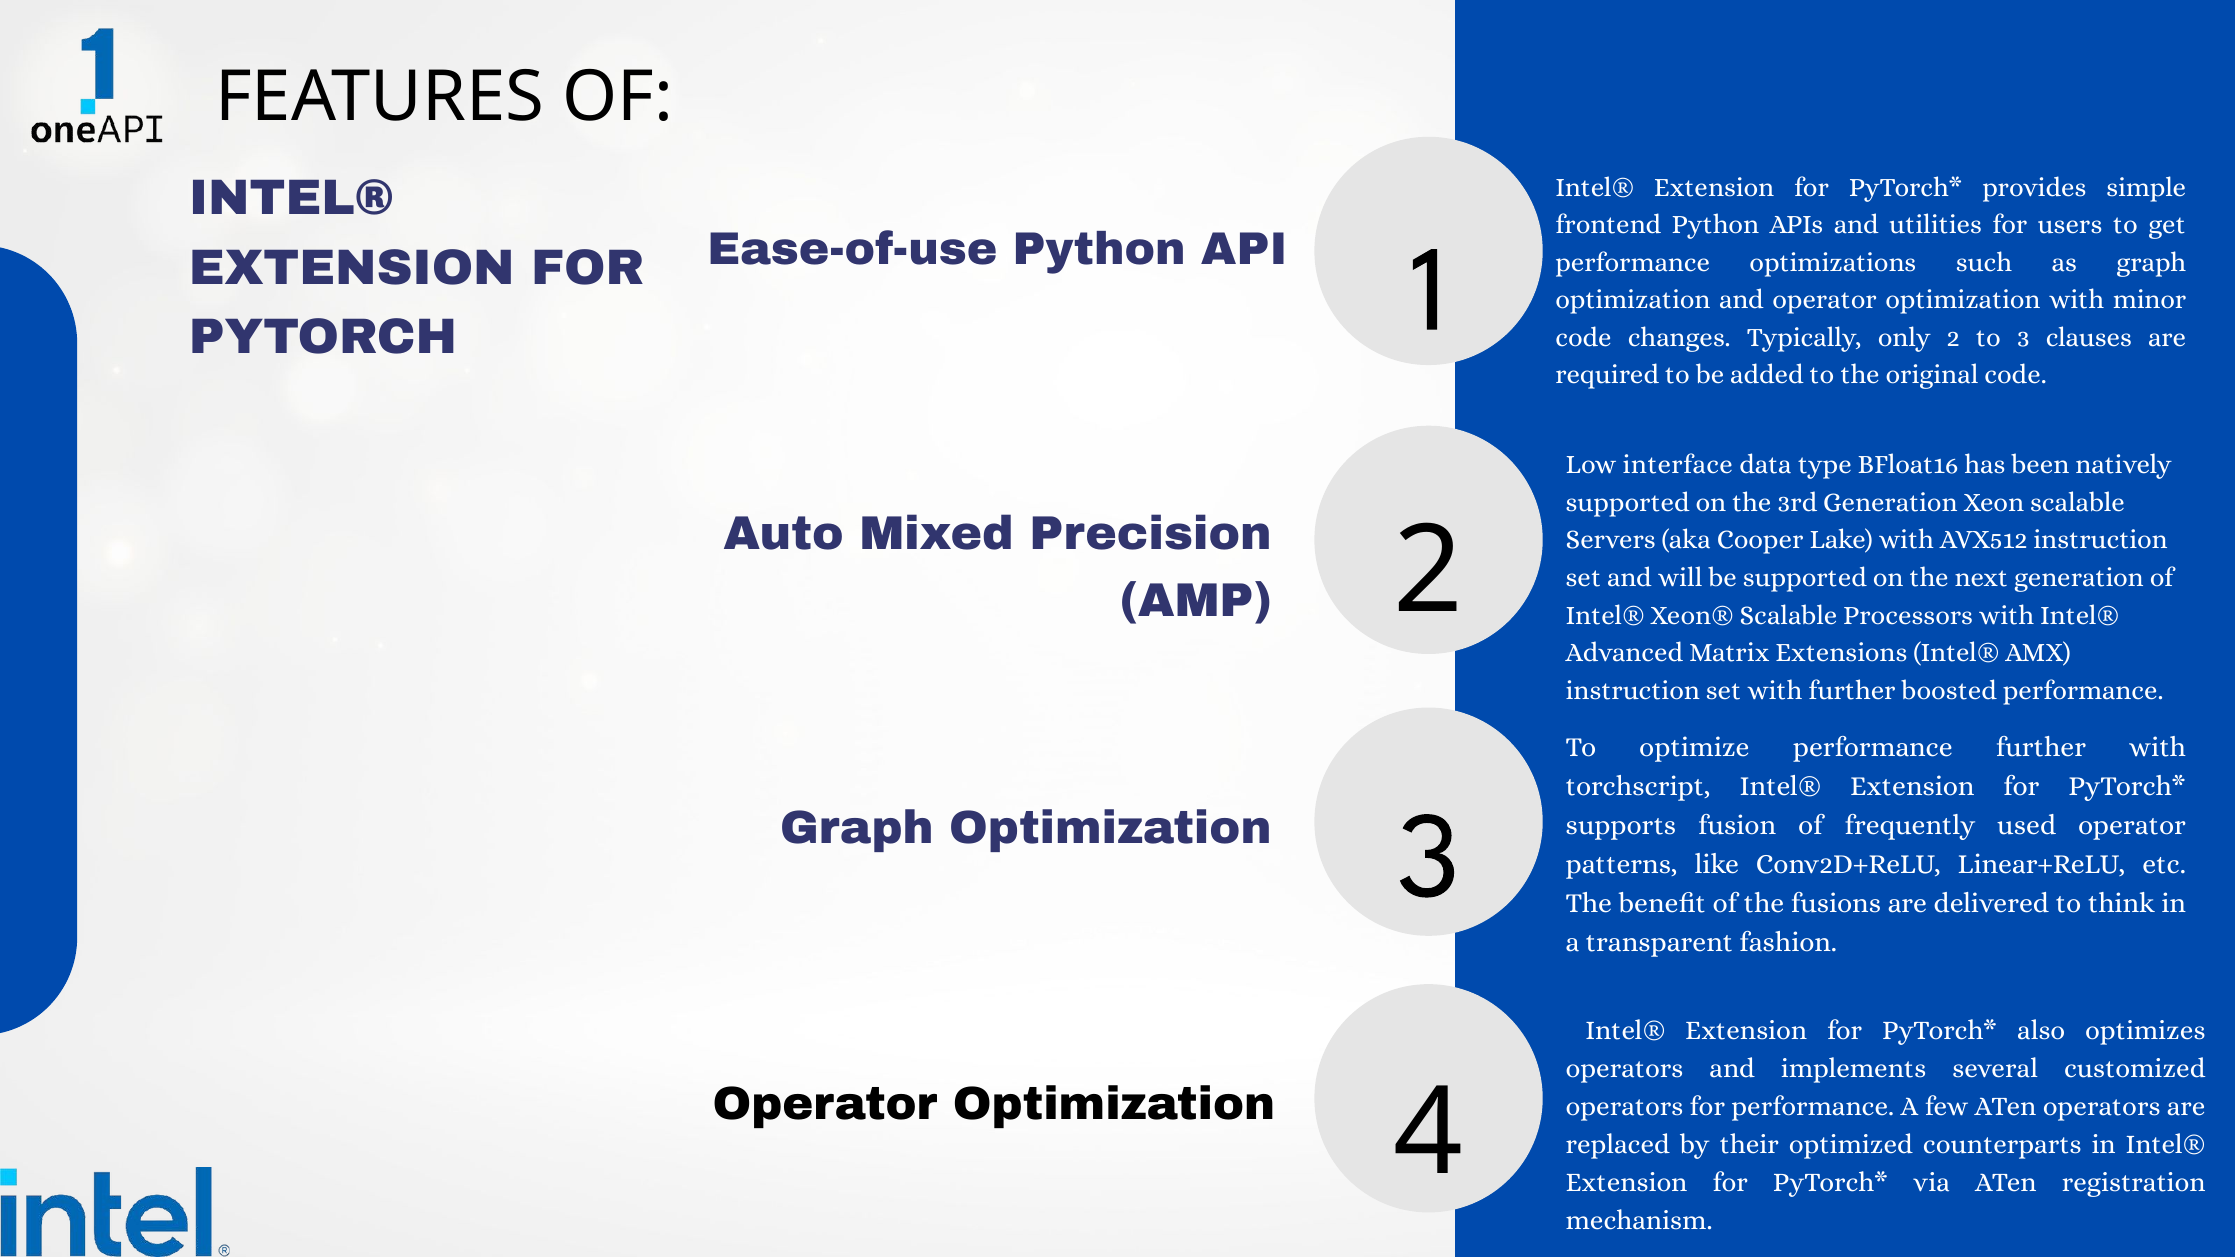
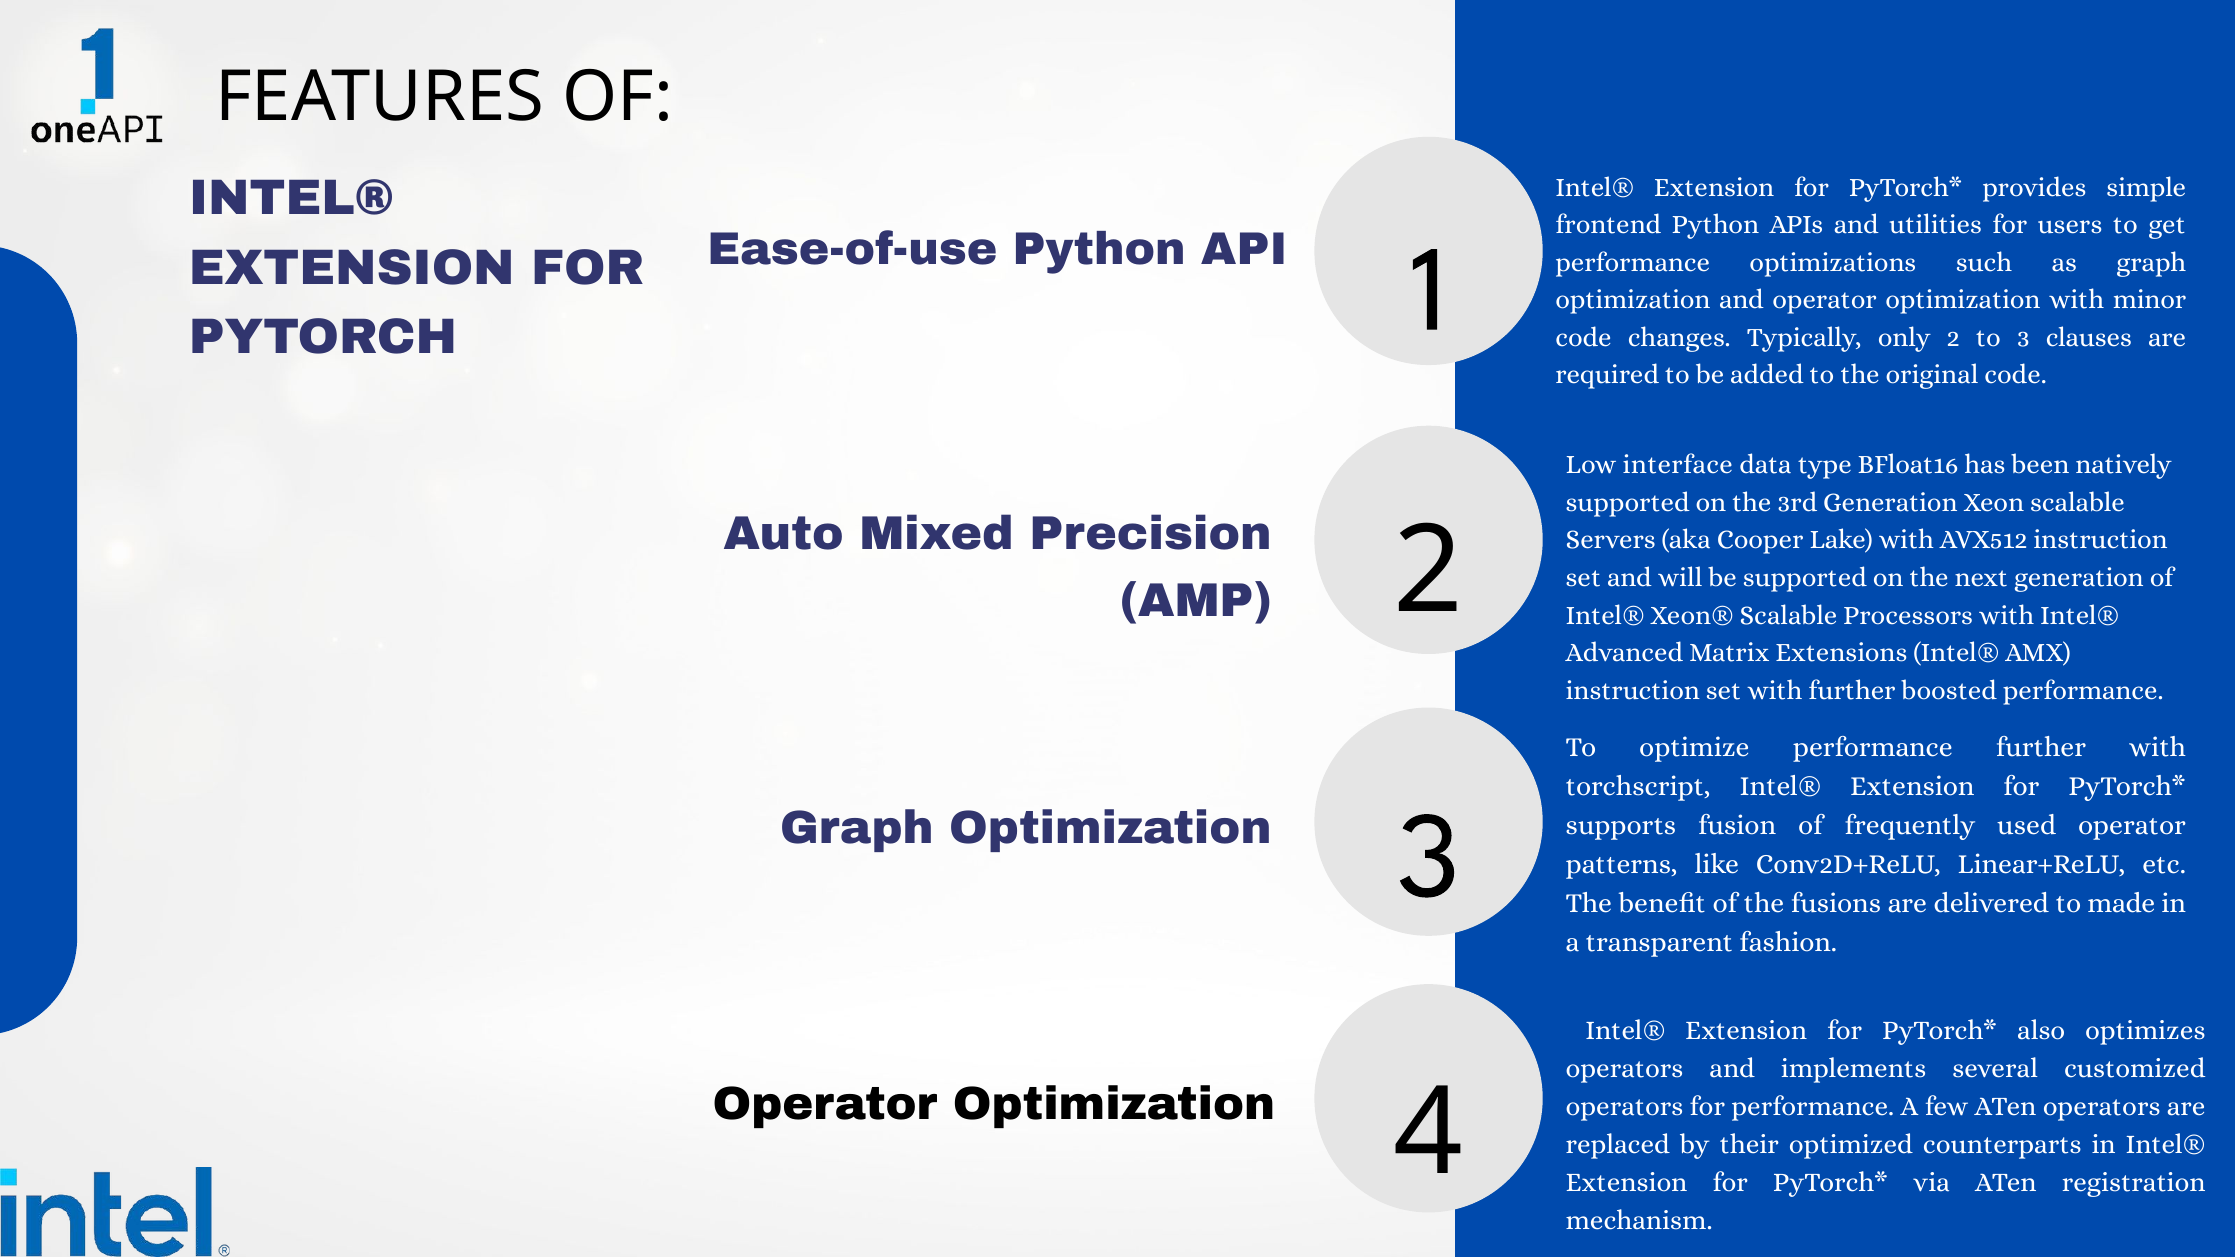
think: think -> made
